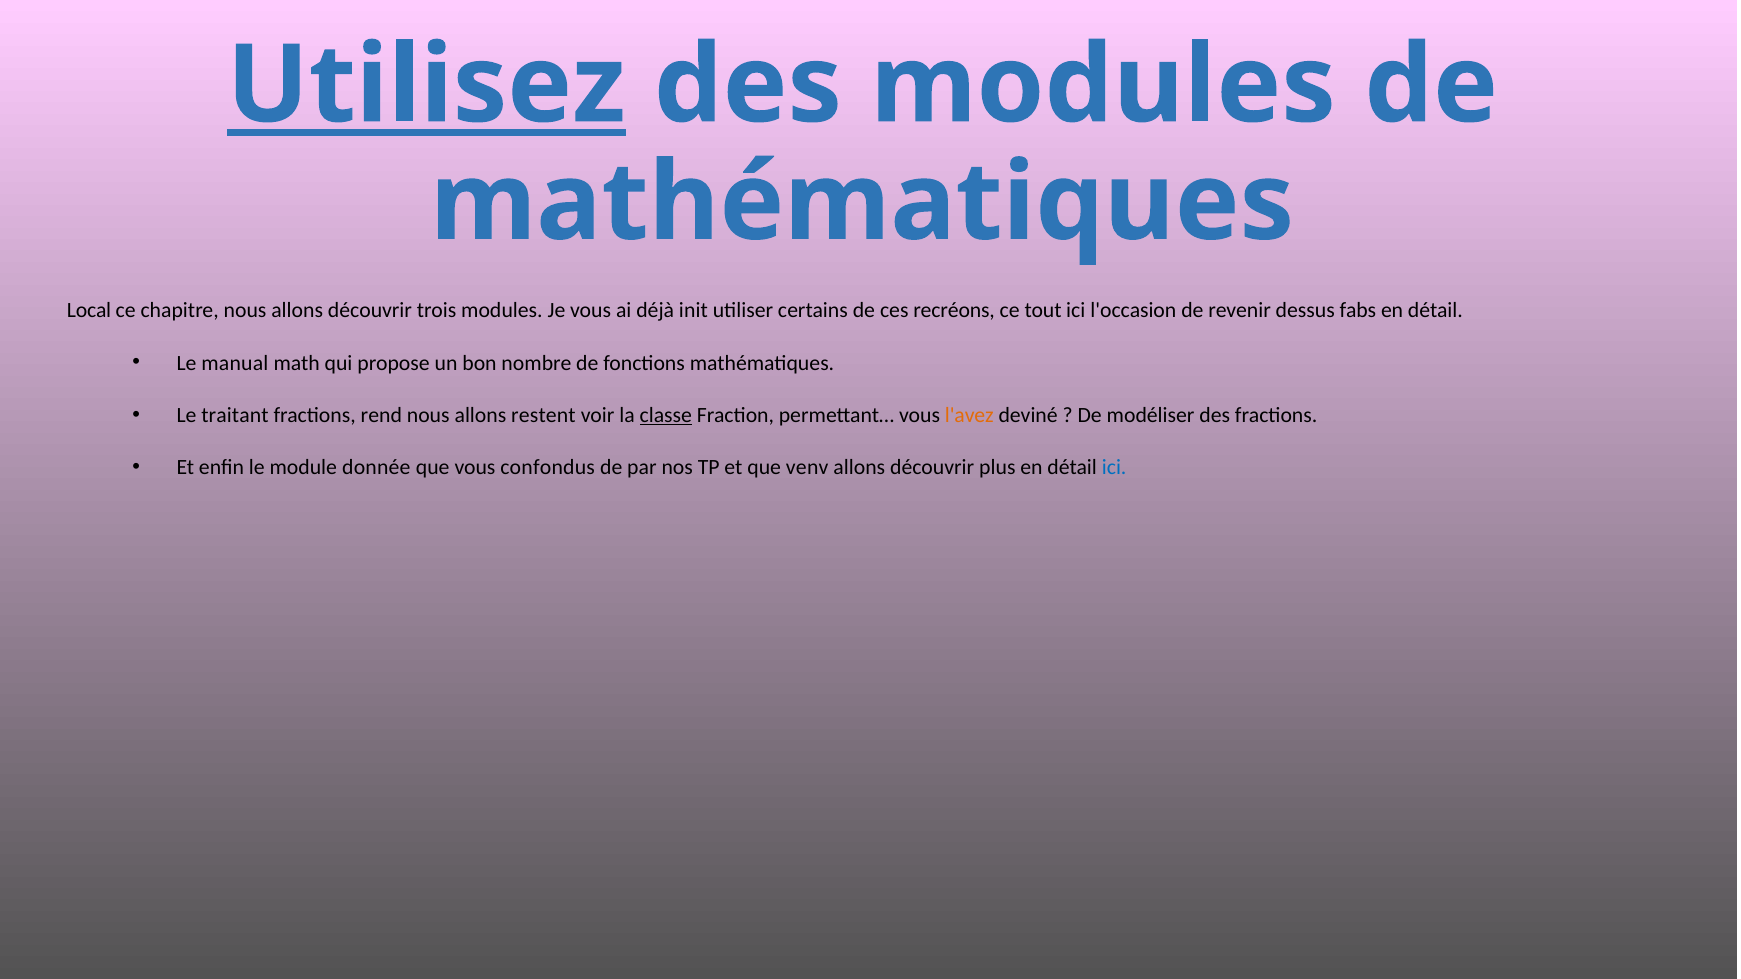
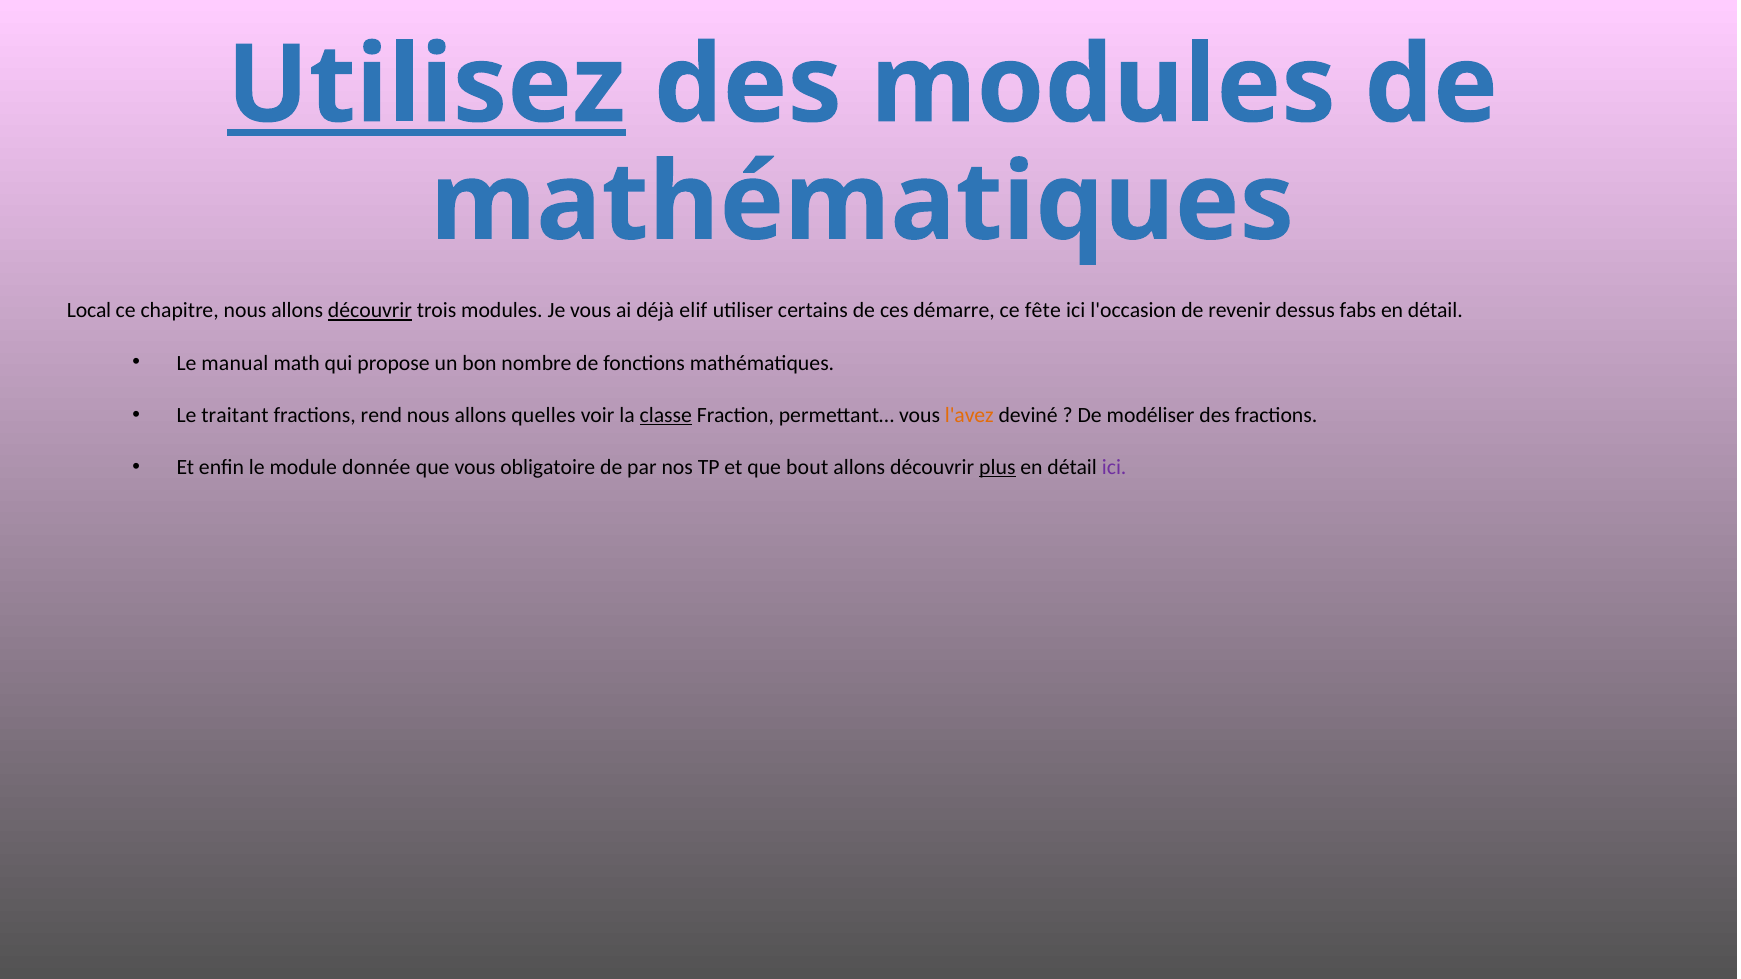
découvrir at (370, 311) underline: none -> present
init: init -> elif
recréons: recréons -> démarre
tout: tout -> fête
restent: restent -> quelles
confondus: confondus -> obligatoire
venv: venv -> bout
plus underline: none -> present
ici at (1114, 467) colour: blue -> purple
